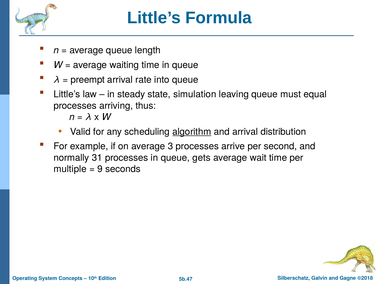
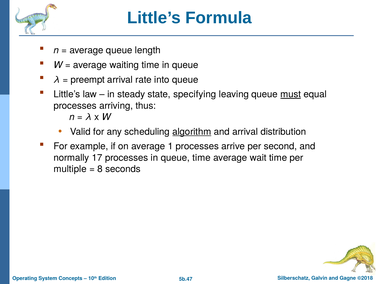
simulation: simulation -> specifying
must underline: none -> present
3: 3 -> 1
31: 31 -> 17
queue gets: gets -> time
9: 9 -> 8
